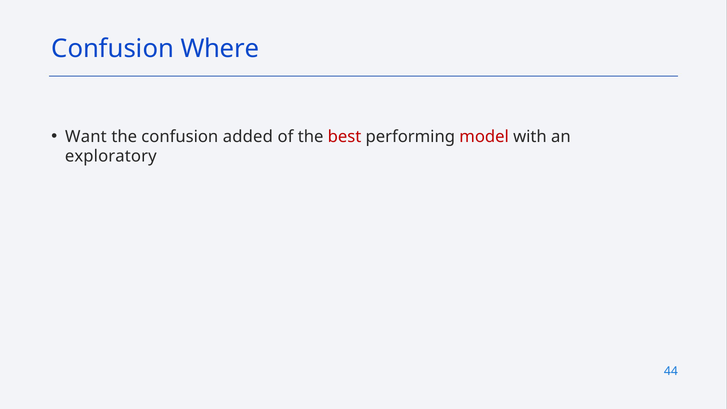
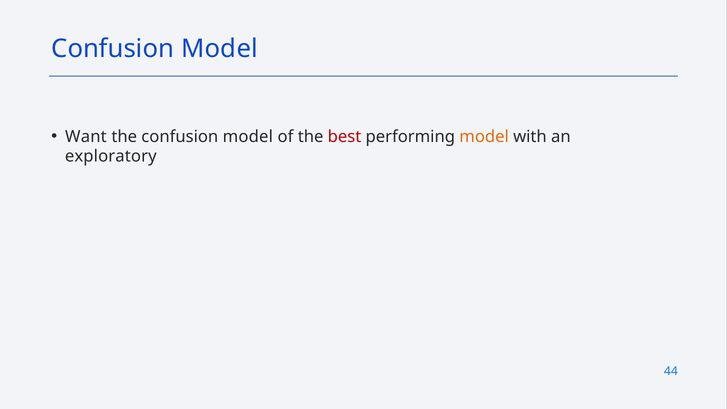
Where at (220, 49): Where -> Model
the confusion added: added -> model
model at (484, 137) colour: red -> orange
